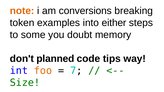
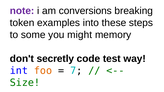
note colour: orange -> purple
either: either -> these
doubt: doubt -> might
planned: planned -> secretly
tips: tips -> test
